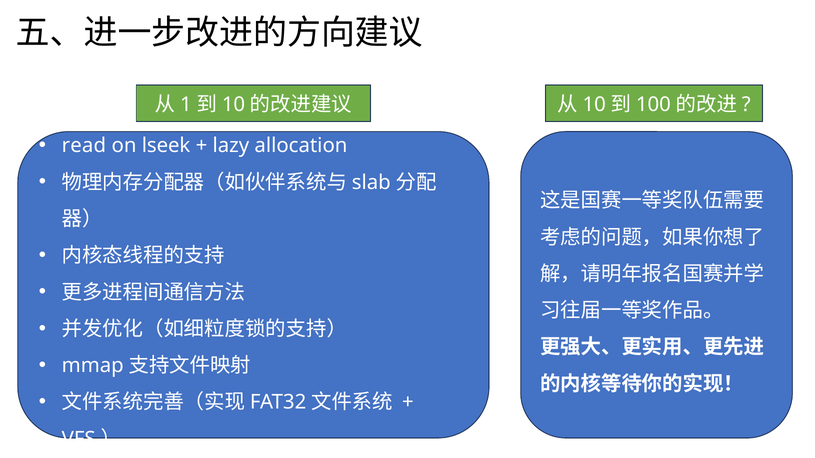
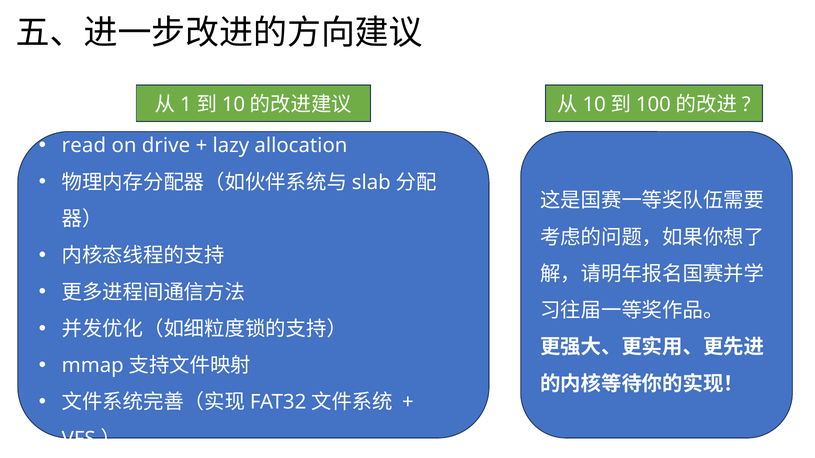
lseek: lseek -> drive
